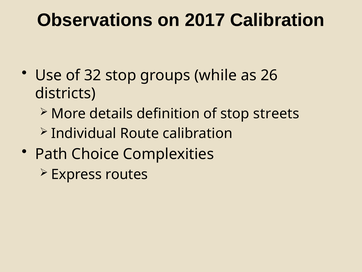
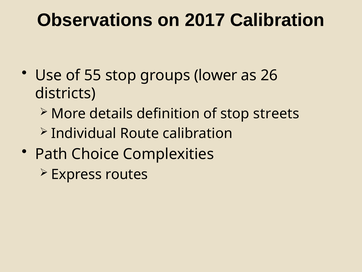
32: 32 -> 55
while: while -> lower
